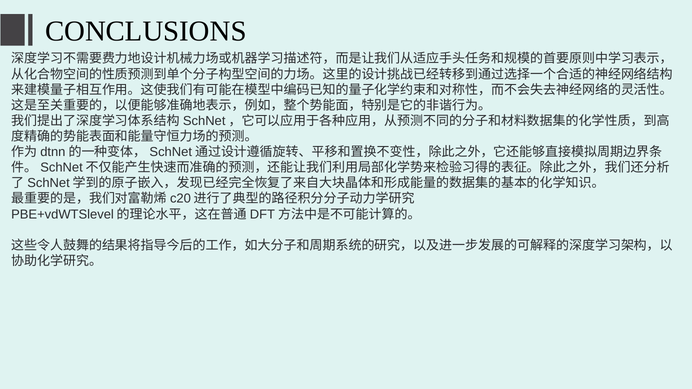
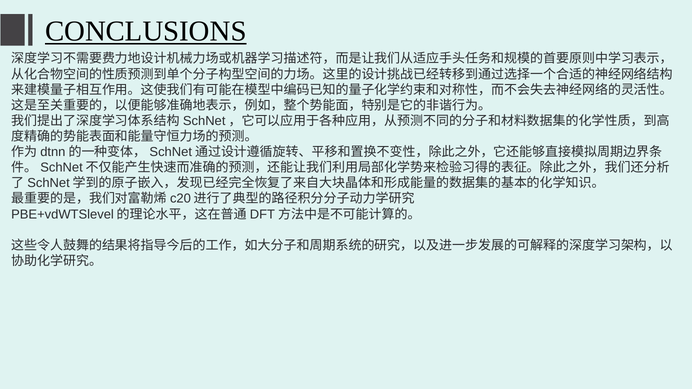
CONCLUSIONS underline: none -> present
